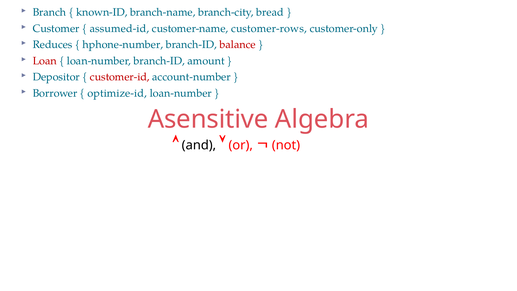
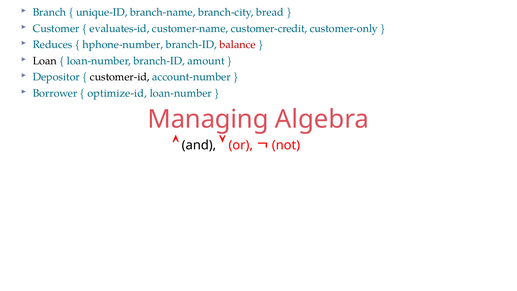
known-ID: known-ID -> unique-ID
assumed-id: assumed-id -> evaluates-id
customer-rows: customer-rows -> customer-credit
Loan colour: red -> black
customer-id colour: red -> black
Asensitive: Asensitive -> Managing
